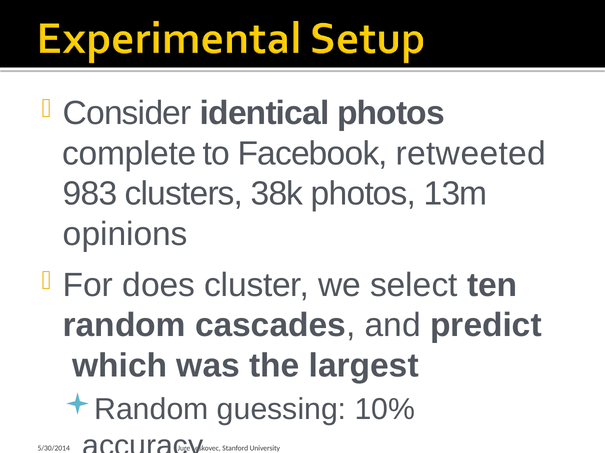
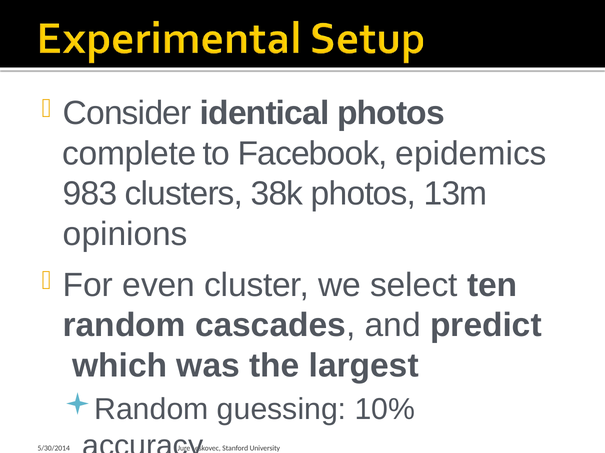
retweeted: retweeted -> epidemics
does: does -> even
